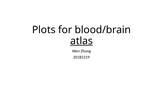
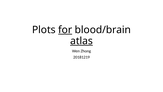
for underline: none -> present
